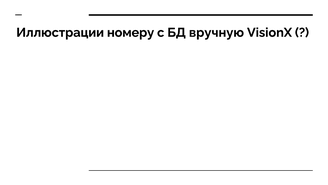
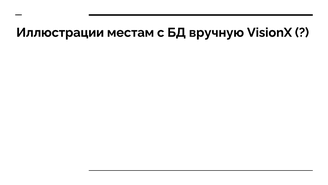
номеру: номеру -> местам
